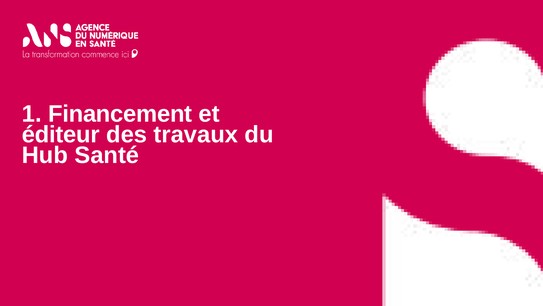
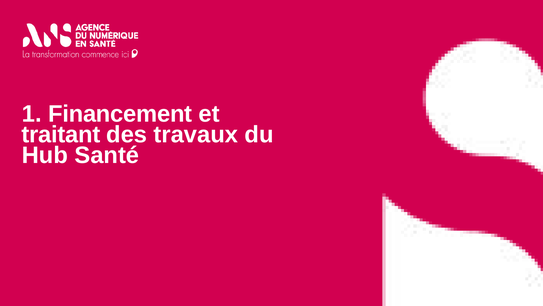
éditeur: éditeur -> traitant
